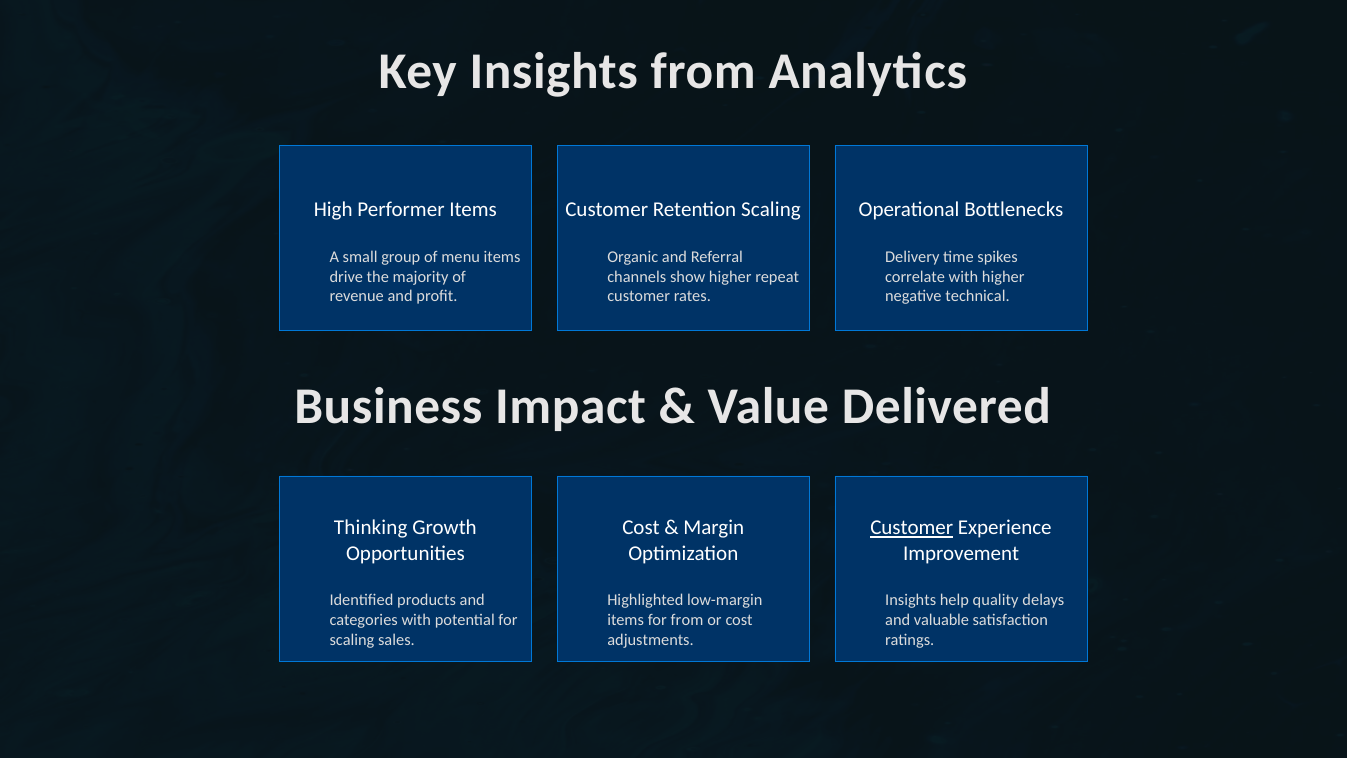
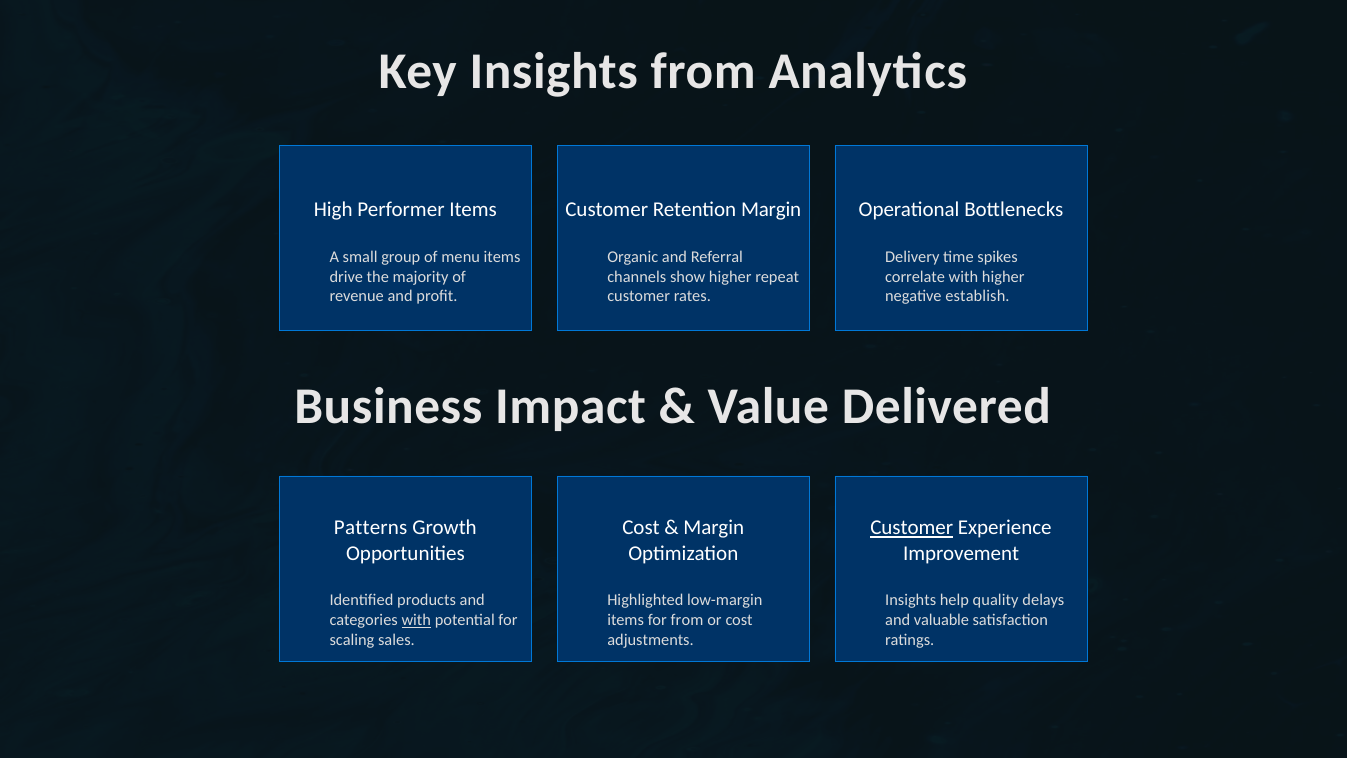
Retention Scaling: Scaling -> Margin
technical: technical -> establish
Thinking: Thinking -> Patterns
with at (416, 620) underline: none -> present
